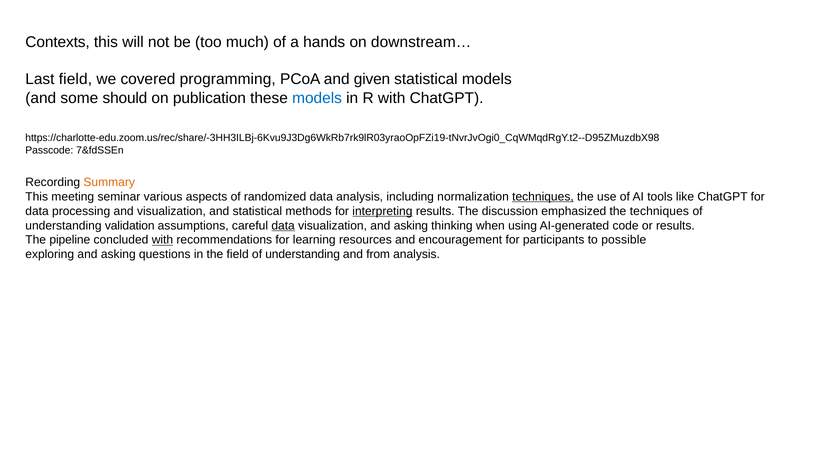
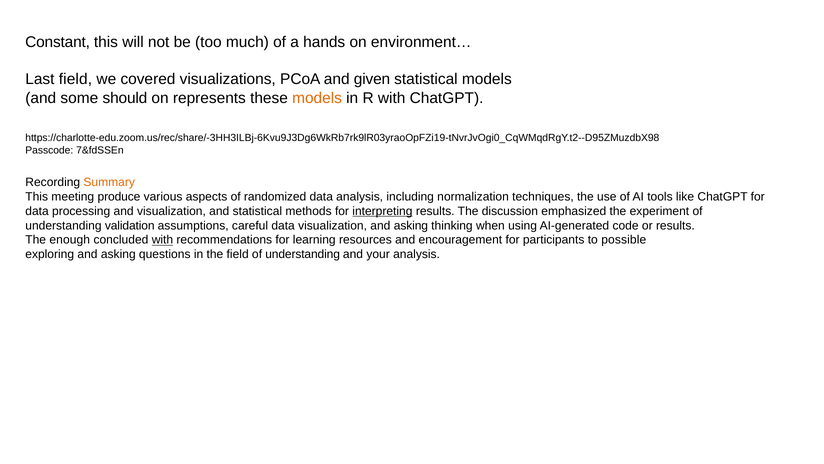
Contexts: Contexts -> Constant
downstream…: downstream… -> environment…
programming: programming -> visualizations
publication: publication -> represents
models at (317, 98) colour: blue -> orange
seminar: seminar -> produce
techniques at (543, 196) underline: present -> none
the techniques: techniques -> experiment
data at (283, 225) underline: present -> none
pipeline: pipeline -> enough
from: from -> your
